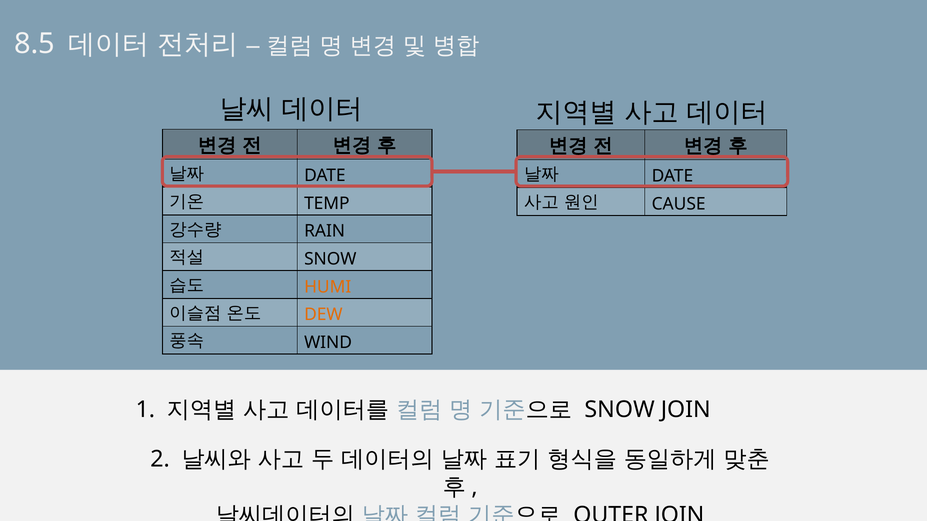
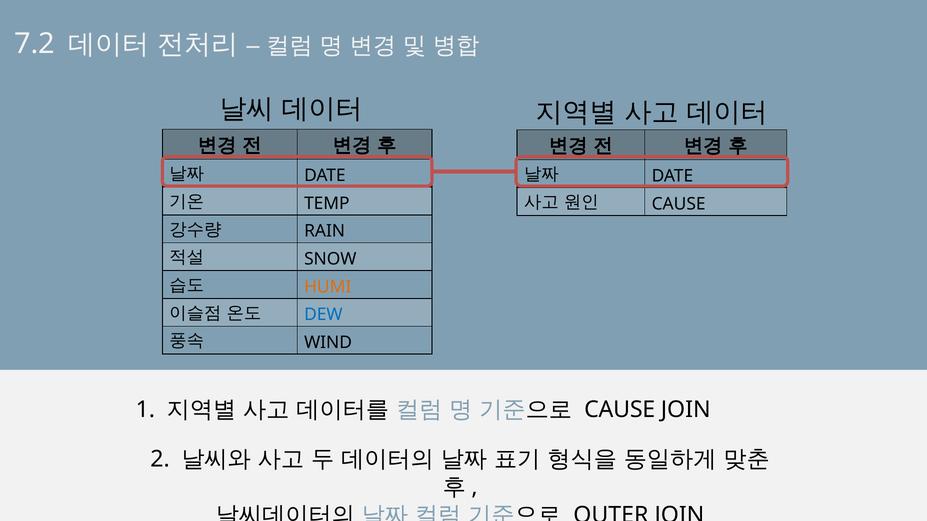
8.5: 8.5 -> 7.2
DEW colour: orange -> blue
SNOW at (620, 410): SNOW -> CAUSE
